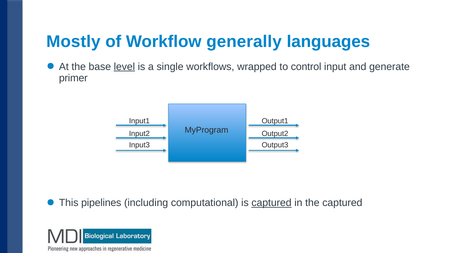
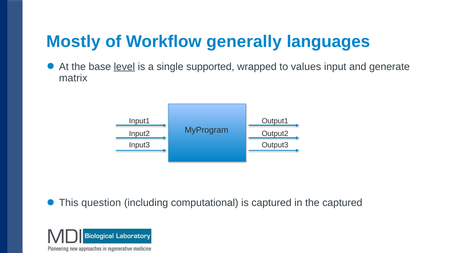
workflows: workflows -> supported
control: control -> values
primer: primer -> matrix
pipelines: pipelines -> question
captured at (272, 203) underline: present -> none
